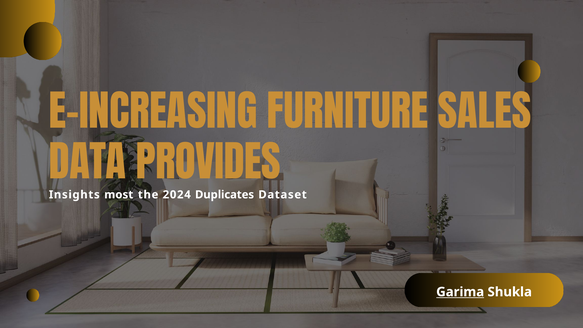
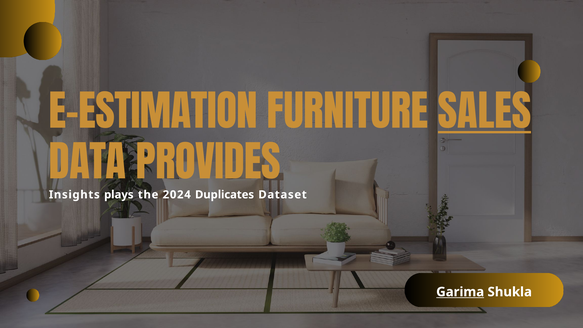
E-INCREASING: E-INCREASING -> E-ESTIMATION
SALES underline: none -> present
most: most -> plays
